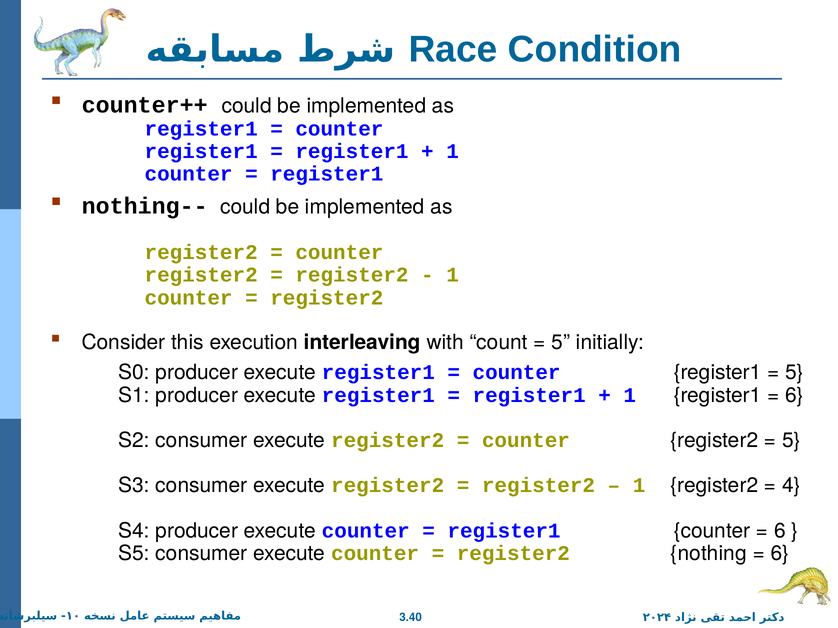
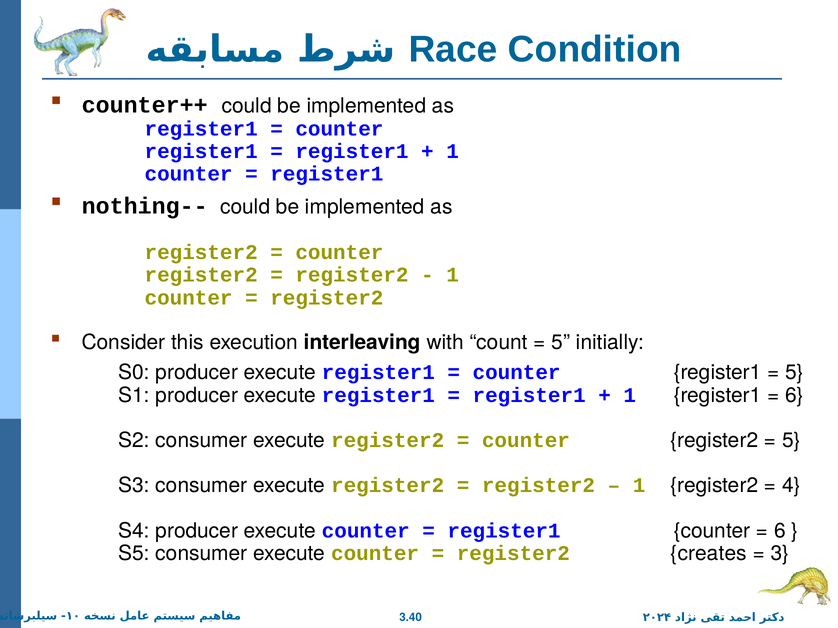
nothing: nothing -> creates
6 at (780, 554): 6 -> 3
